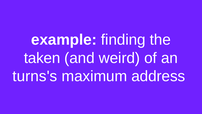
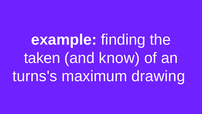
weird: weird -> know
address: address -> drawing
